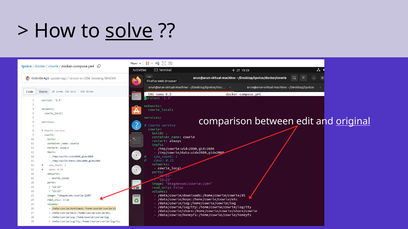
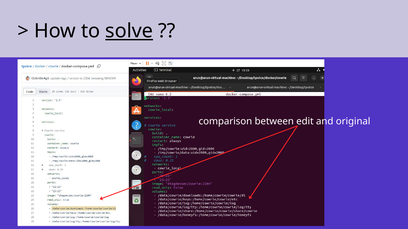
original underline: present -> none
